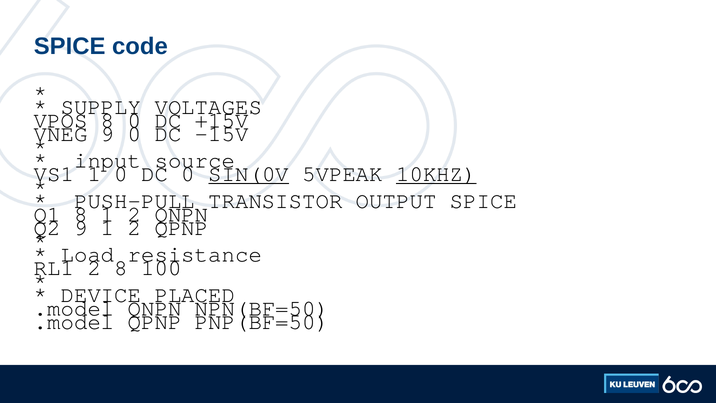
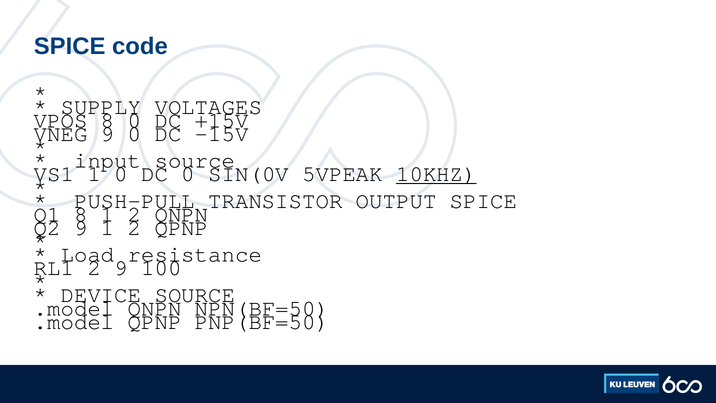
SIN(0V underline: present -> none
8 at (121, 268): 8 -> 9
DEVICE PLACED: PLACED -> SOURCE
